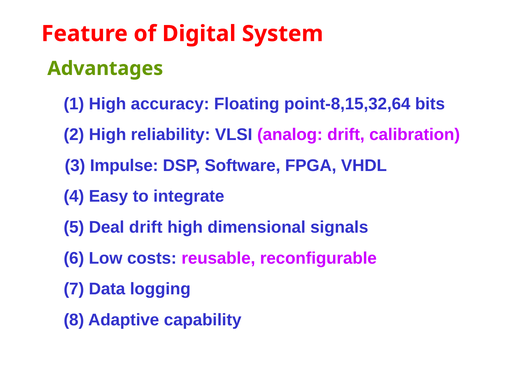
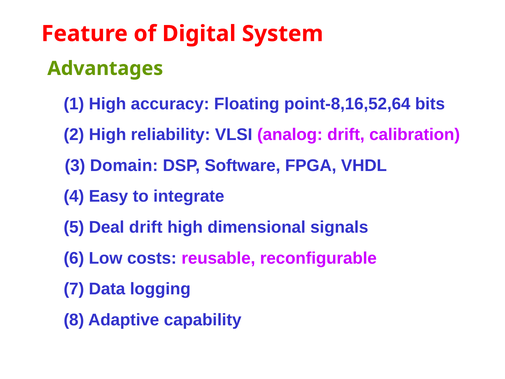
point-8,15,32,64: point-8,15,32,64 -> point-8,16,52,64
Impulse: Impulse -> Domain
